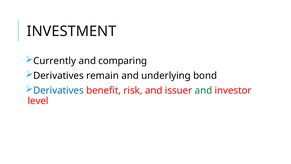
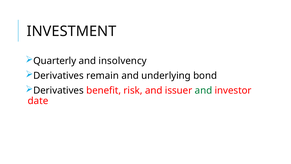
Currently: Currently -> Quarterly
comparing: comparing -> insolvency
Derivatives at (58, 90) colour: blue -> black
level: level -> date
